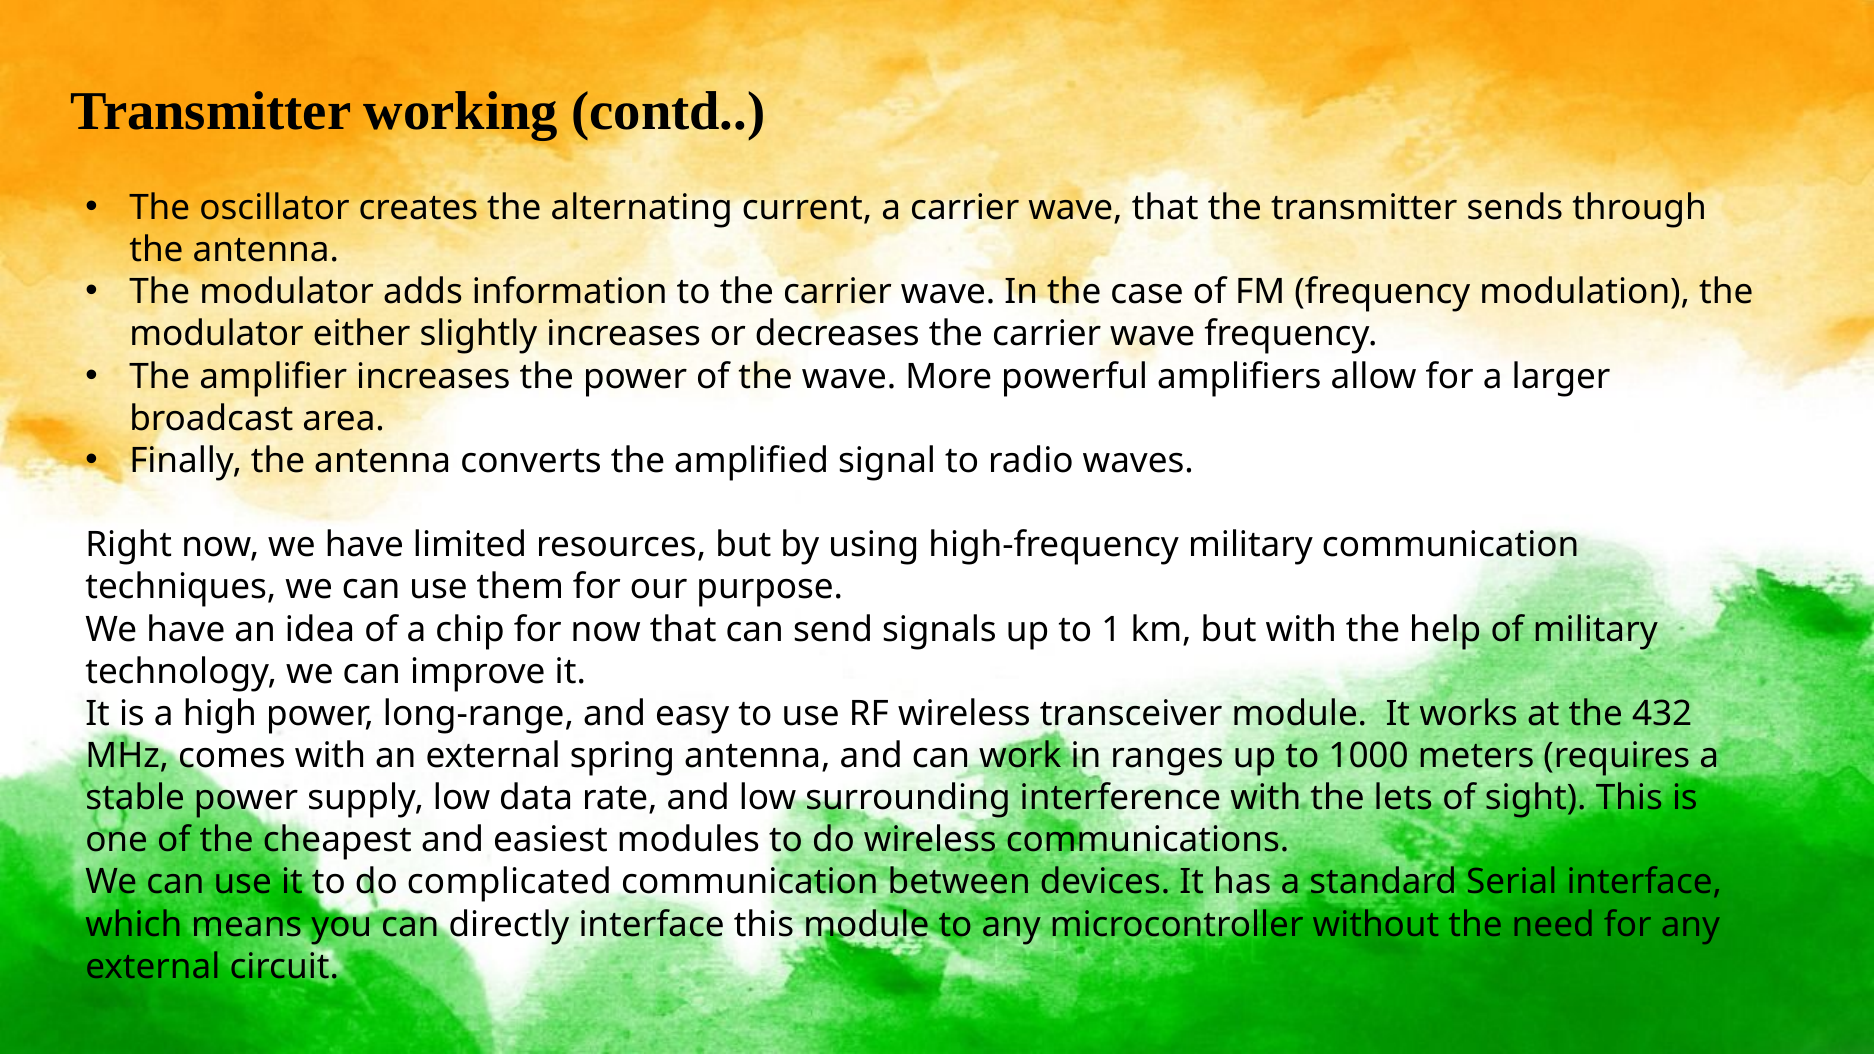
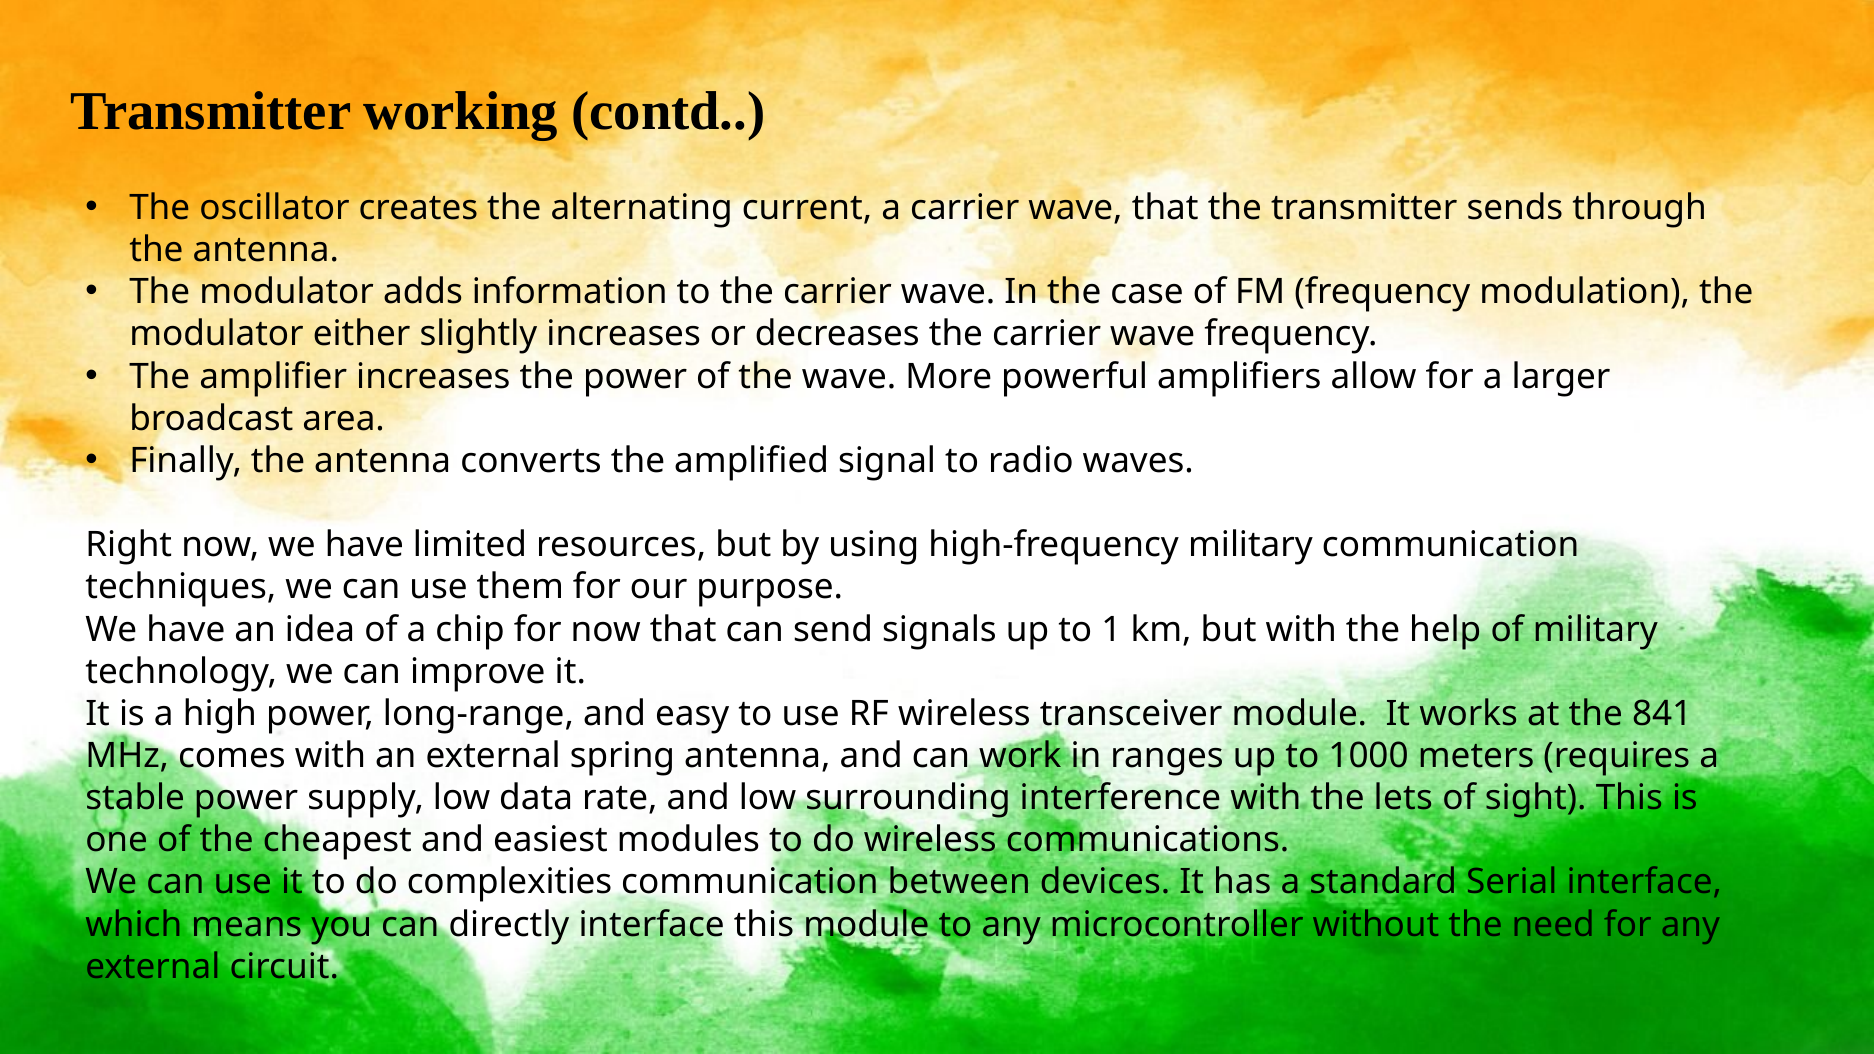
432: 432 -> 841
complicated: complicated -> complexities
